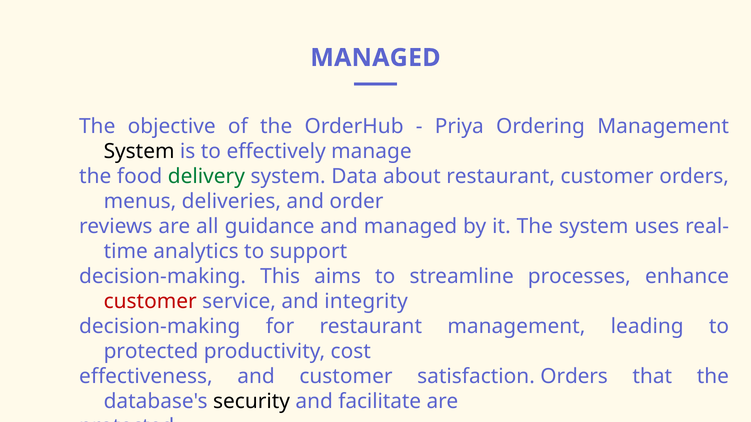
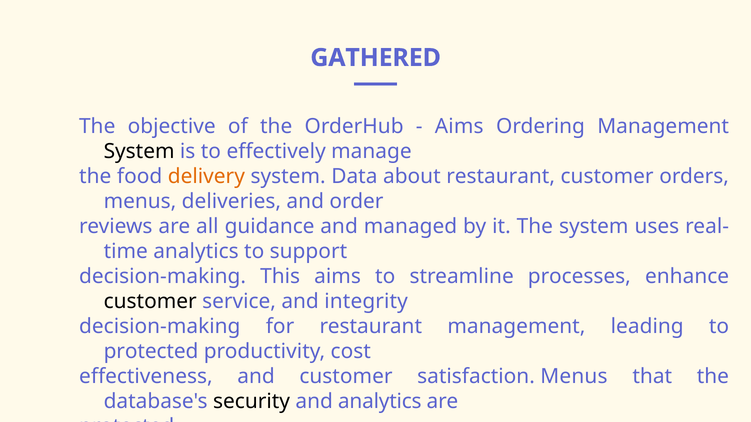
MANAGED at (375, 58): MANAGED -> GATHERED
Priya at (459, 126): Priya -> Aims
delivery colour: green -> orange
customer at (150, 302) colour: red -> black
satisfaction Orders: Orders -> Menus
and facilitate: facilitate -> analytics
